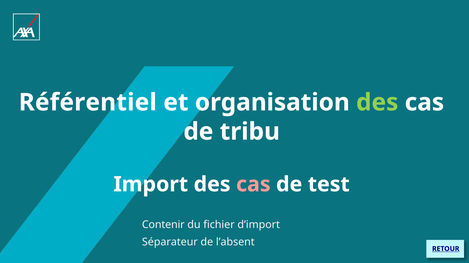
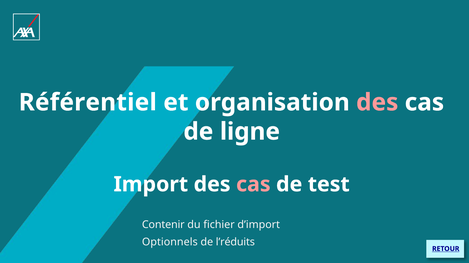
des at (377, 103) colour: light green -> pink
tribu: tribu -> ligne
Séparateur: Séparateur -> Optionnels
l’absent: l’absent -> l’réduits
